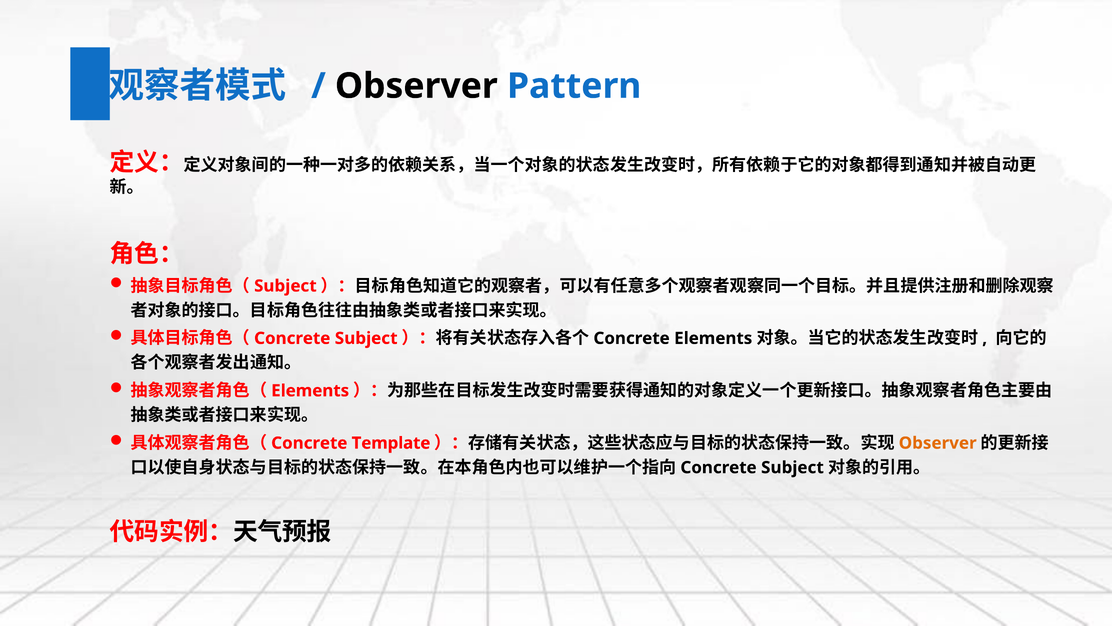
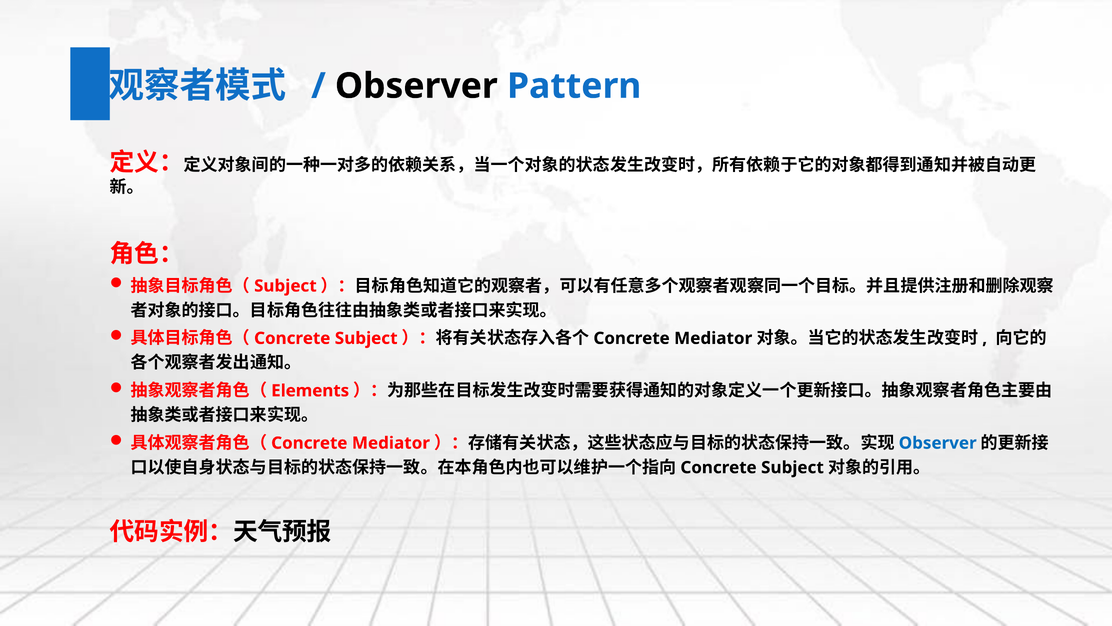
Elements at (713, 338): Elements -> Mediator
Template at (391, 443): Template -> Mediator
Observer at (938, 443) colour: orange -> blue
